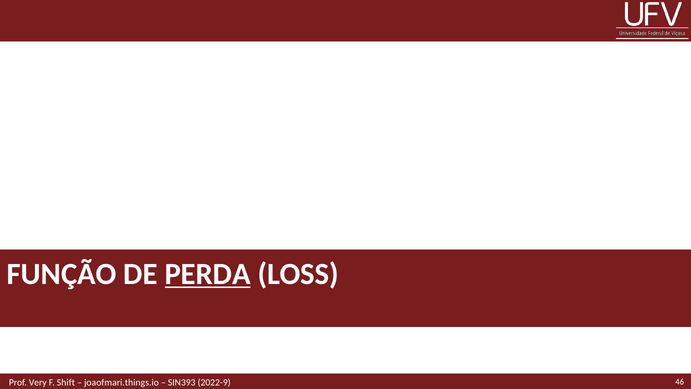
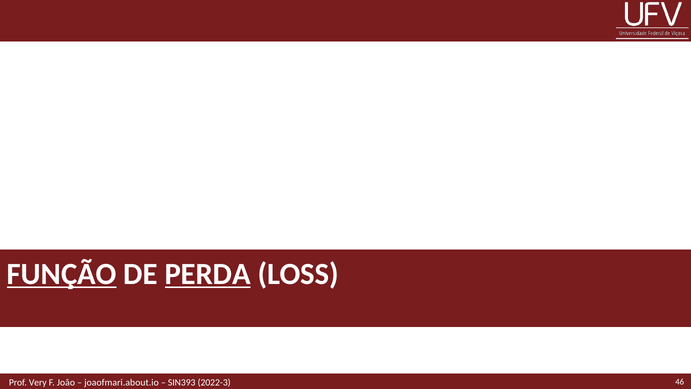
FUNÇÃO underline: none -> present
Shift: Shift -> João
joaofmari.things.io: joaofmari.things.io -> joaofmari.about.io
2022-9: 2022-9 -> 2022-3
